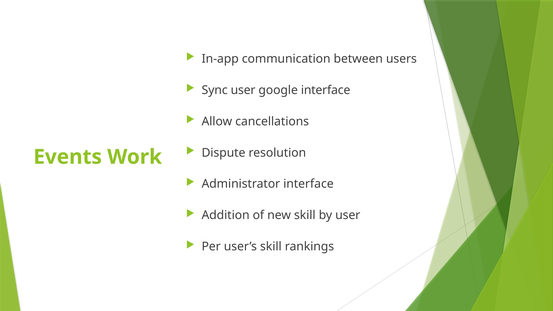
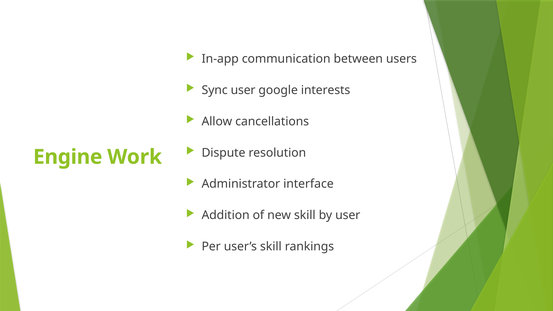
google interface: interface -> interests
Events: Events -> Engine
